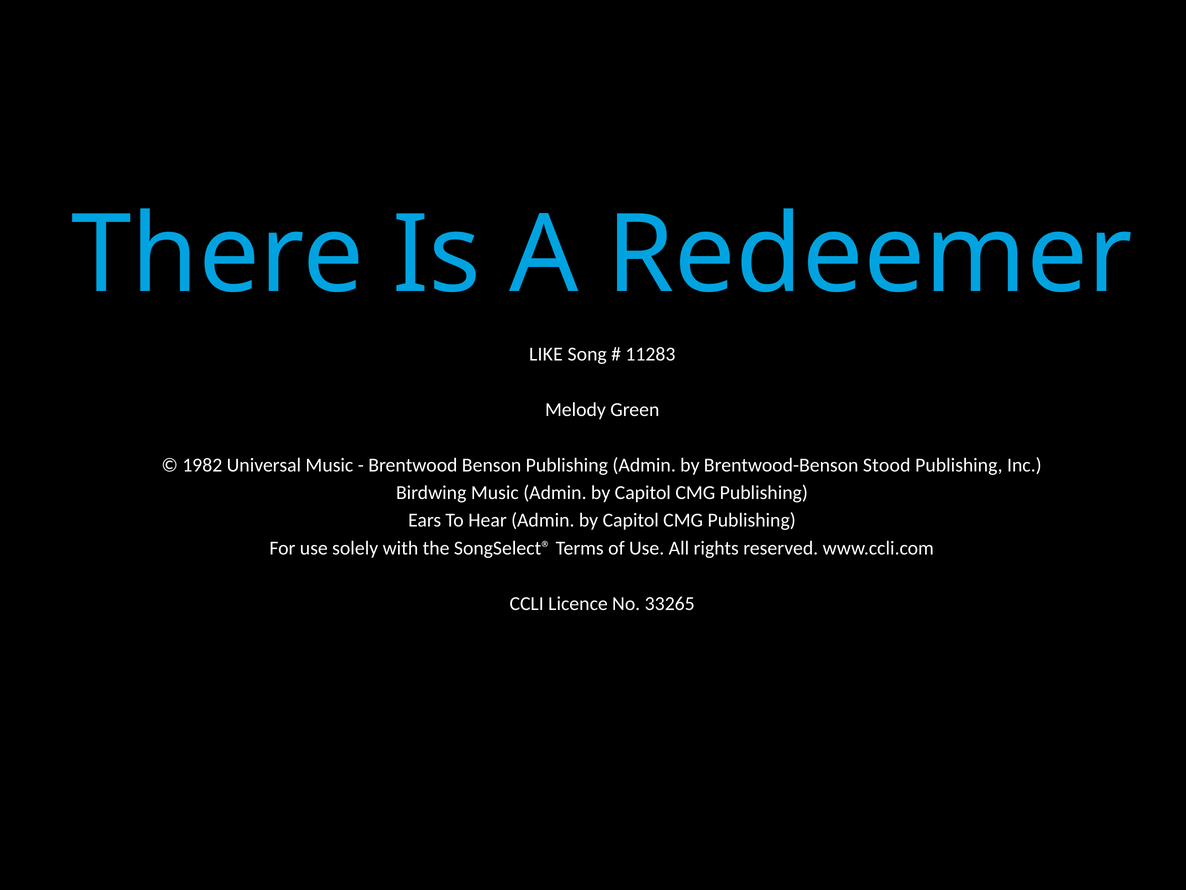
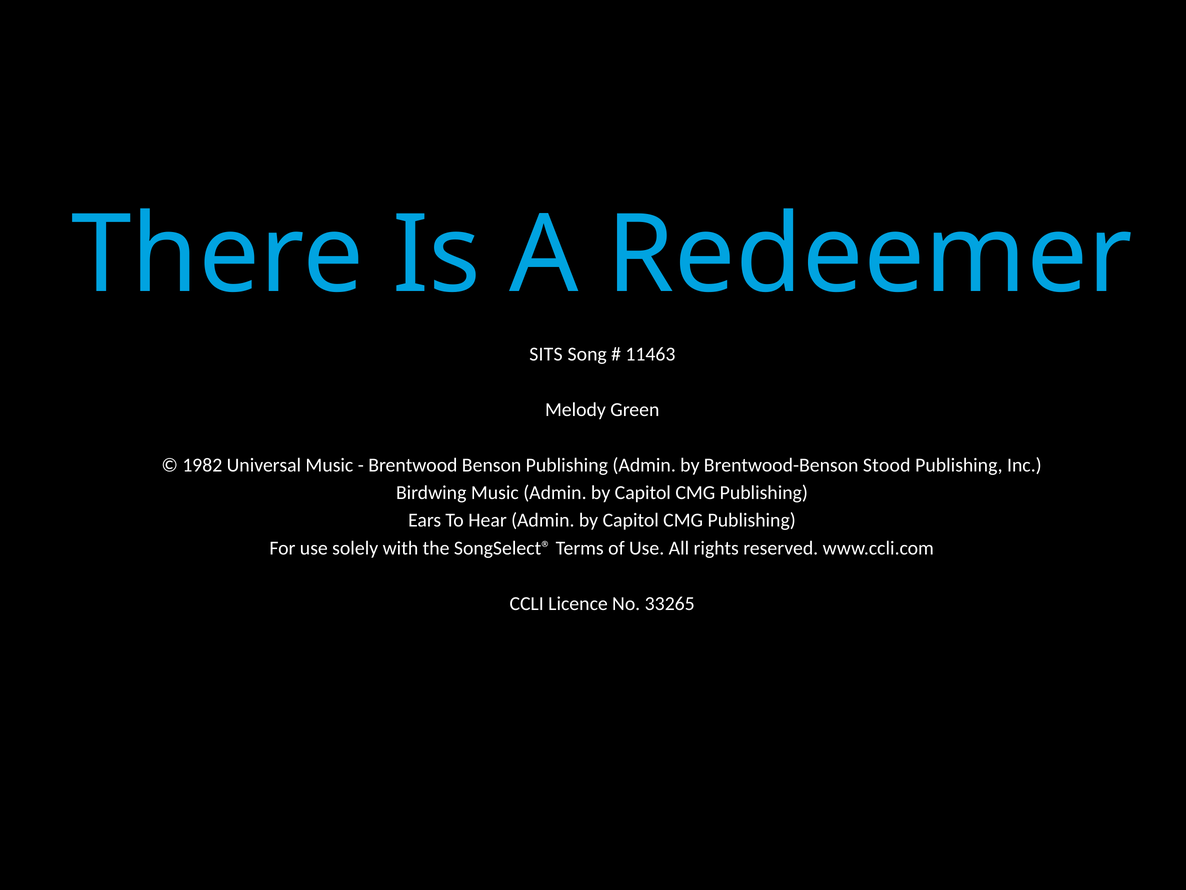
LIKE: LIKE -> SITS
11283: 11283 -> 11463
